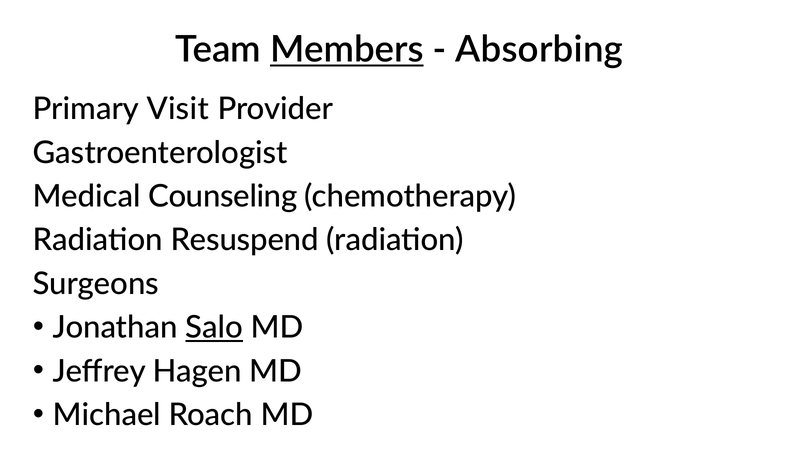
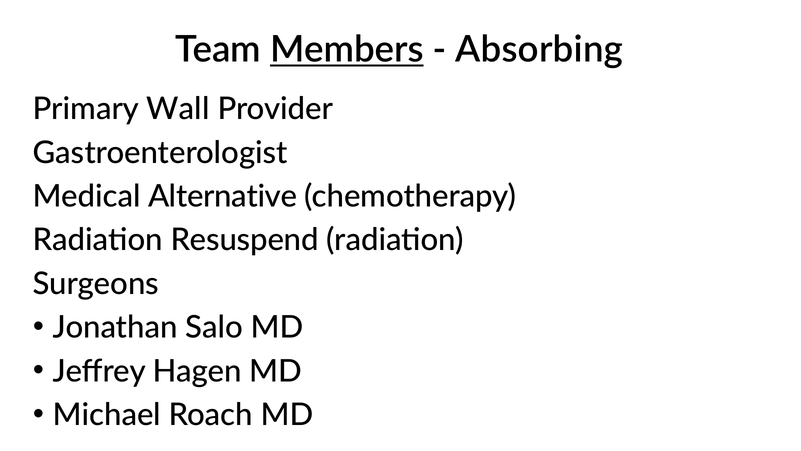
Visit: Visit -> Wall
Counseling: Counseling -> Alternative
Salo underline: present -> none
